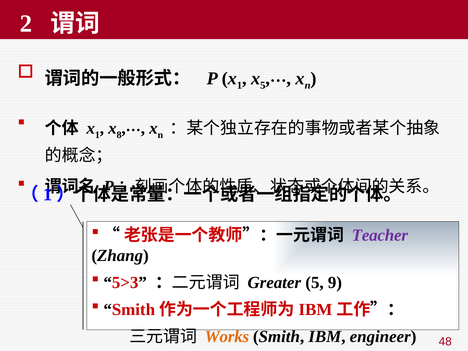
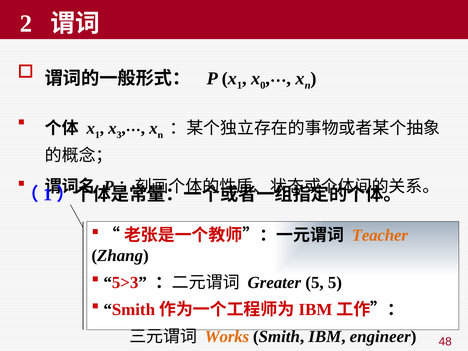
5 at (263, 86): 5 -> 0
8: 8 -> 3
Teacher colour: purple -> orange
5 9: 9 -> 5
